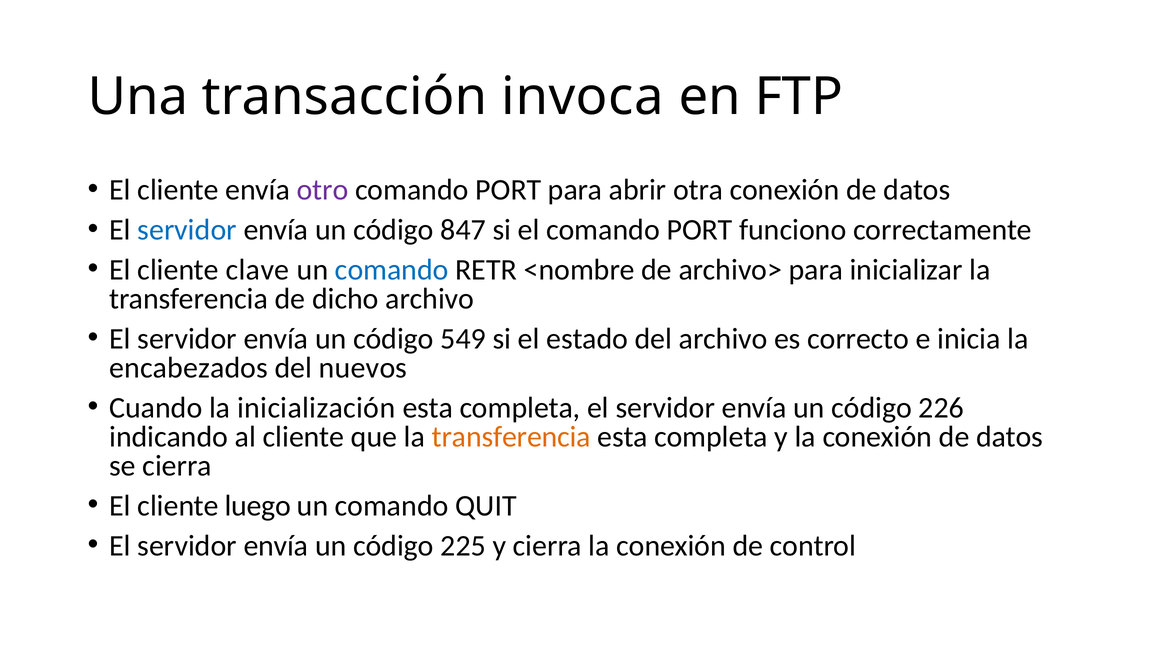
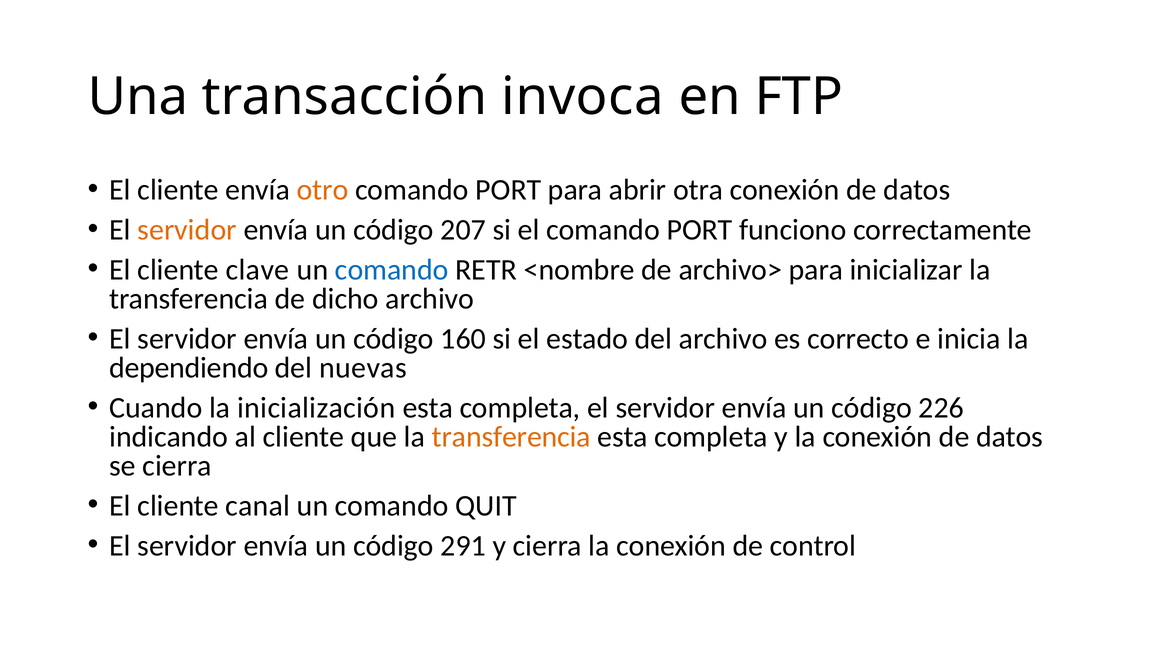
otro colour: purple -> orange
servidor at (187, 230) colour: blue -> orange
847: 847 -> 207
549: 549 -> 160
encabezados: encabezados -> dependiendo
nuevos: nuevos -> nuevas
luego: luego -> canal
225: 225 -> 291
